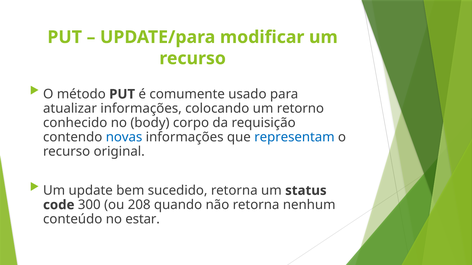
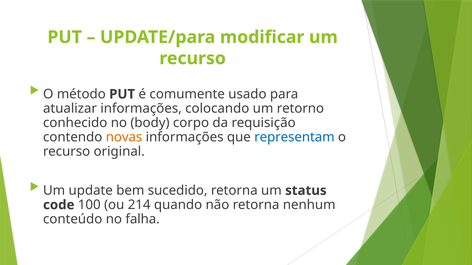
novas colour: blue -> orange
300: 300 -> 100
208: 208 -> 214
estar: estar -> falha
